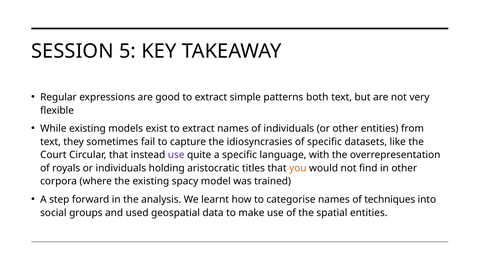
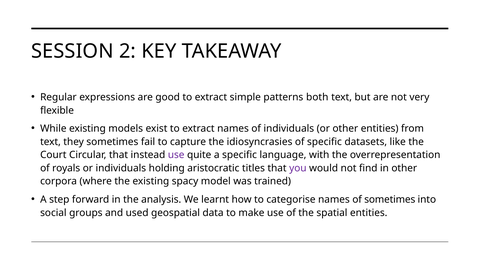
5: 5 -> 2
you colour: orange -> purple
of techniques: techniques -> sometimes
